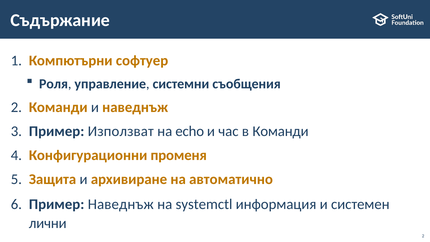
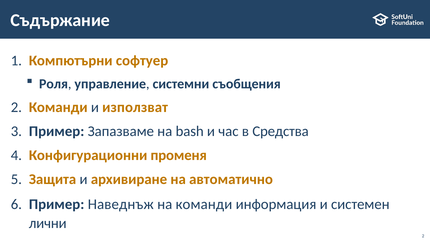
и наведнъж: наведнъж -> използват
Използват: Използват -> Запазваме
echo: echo -> bash
в Команди: Команди -> Средства
на systemctl: systemctl -> команди
